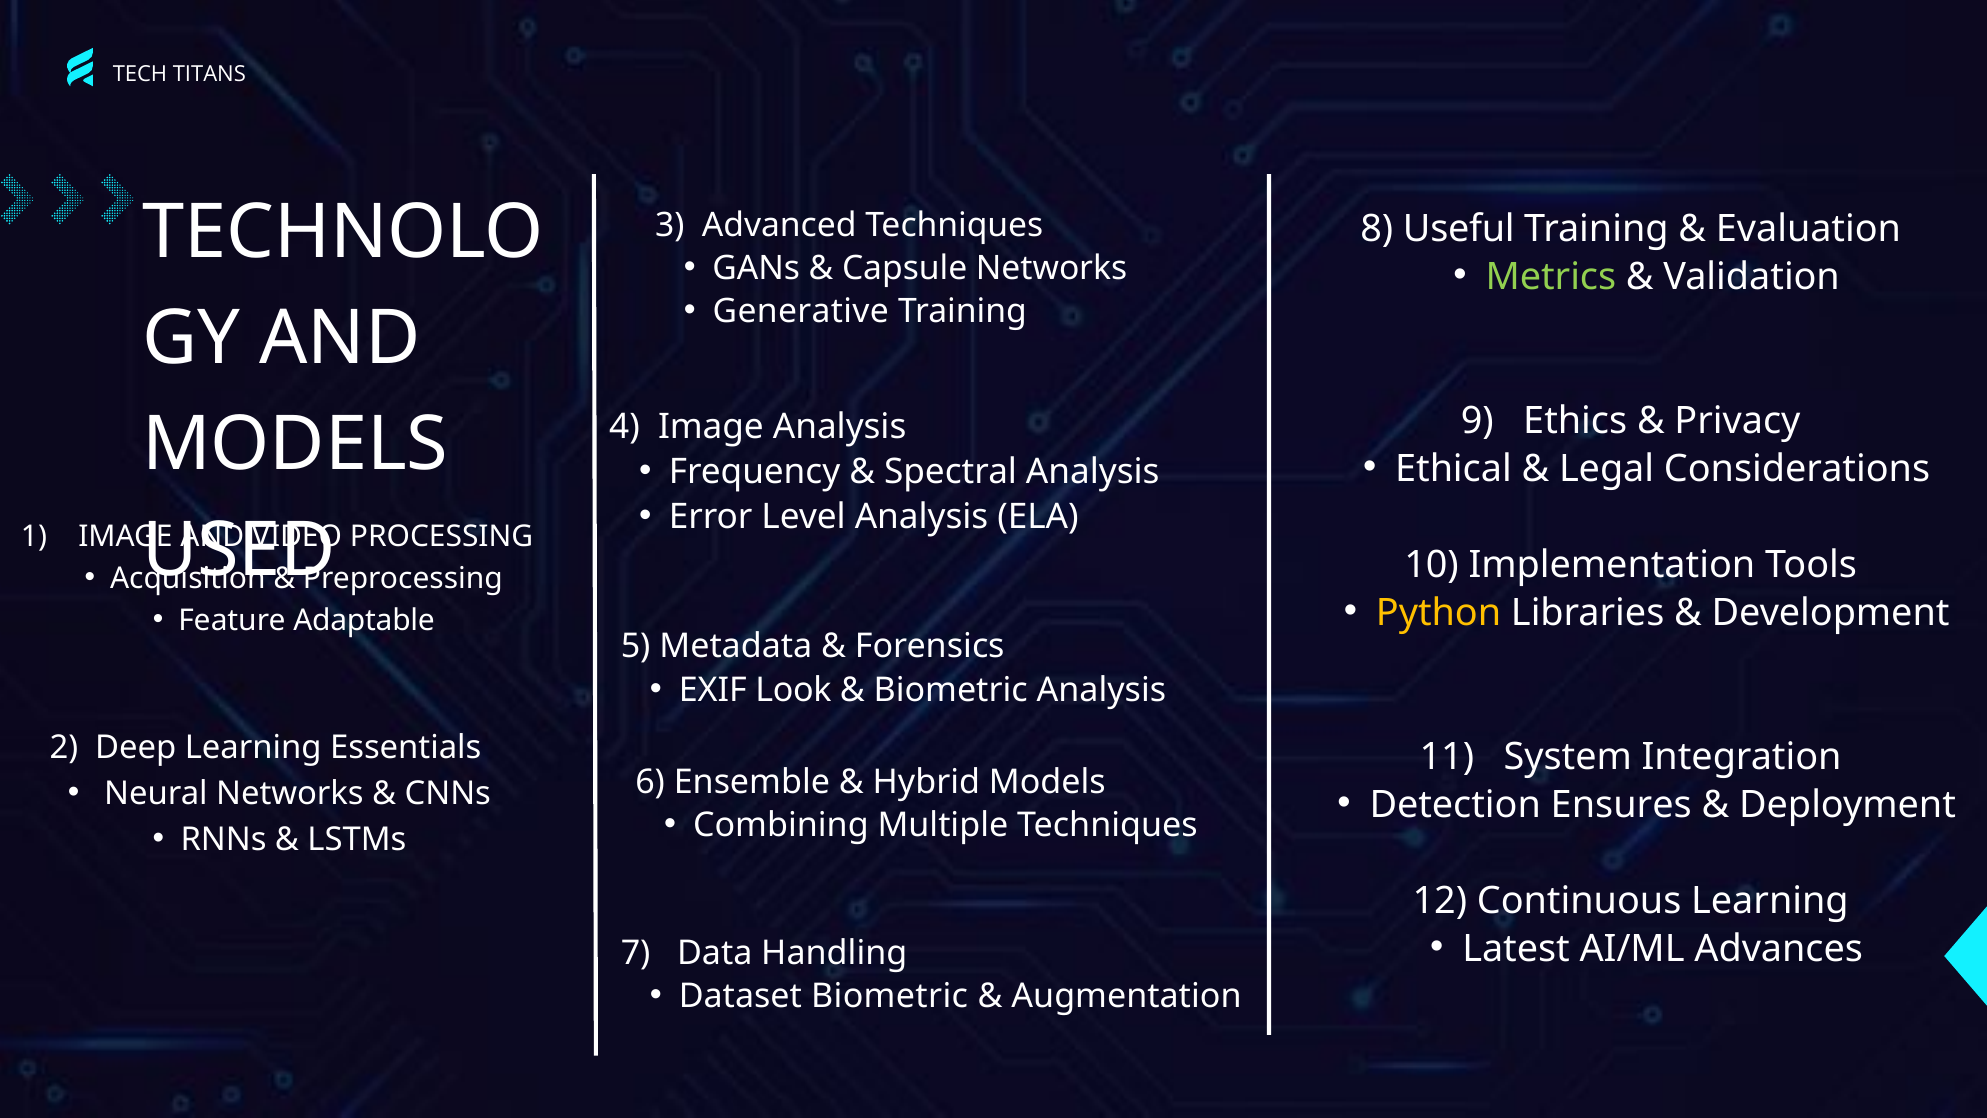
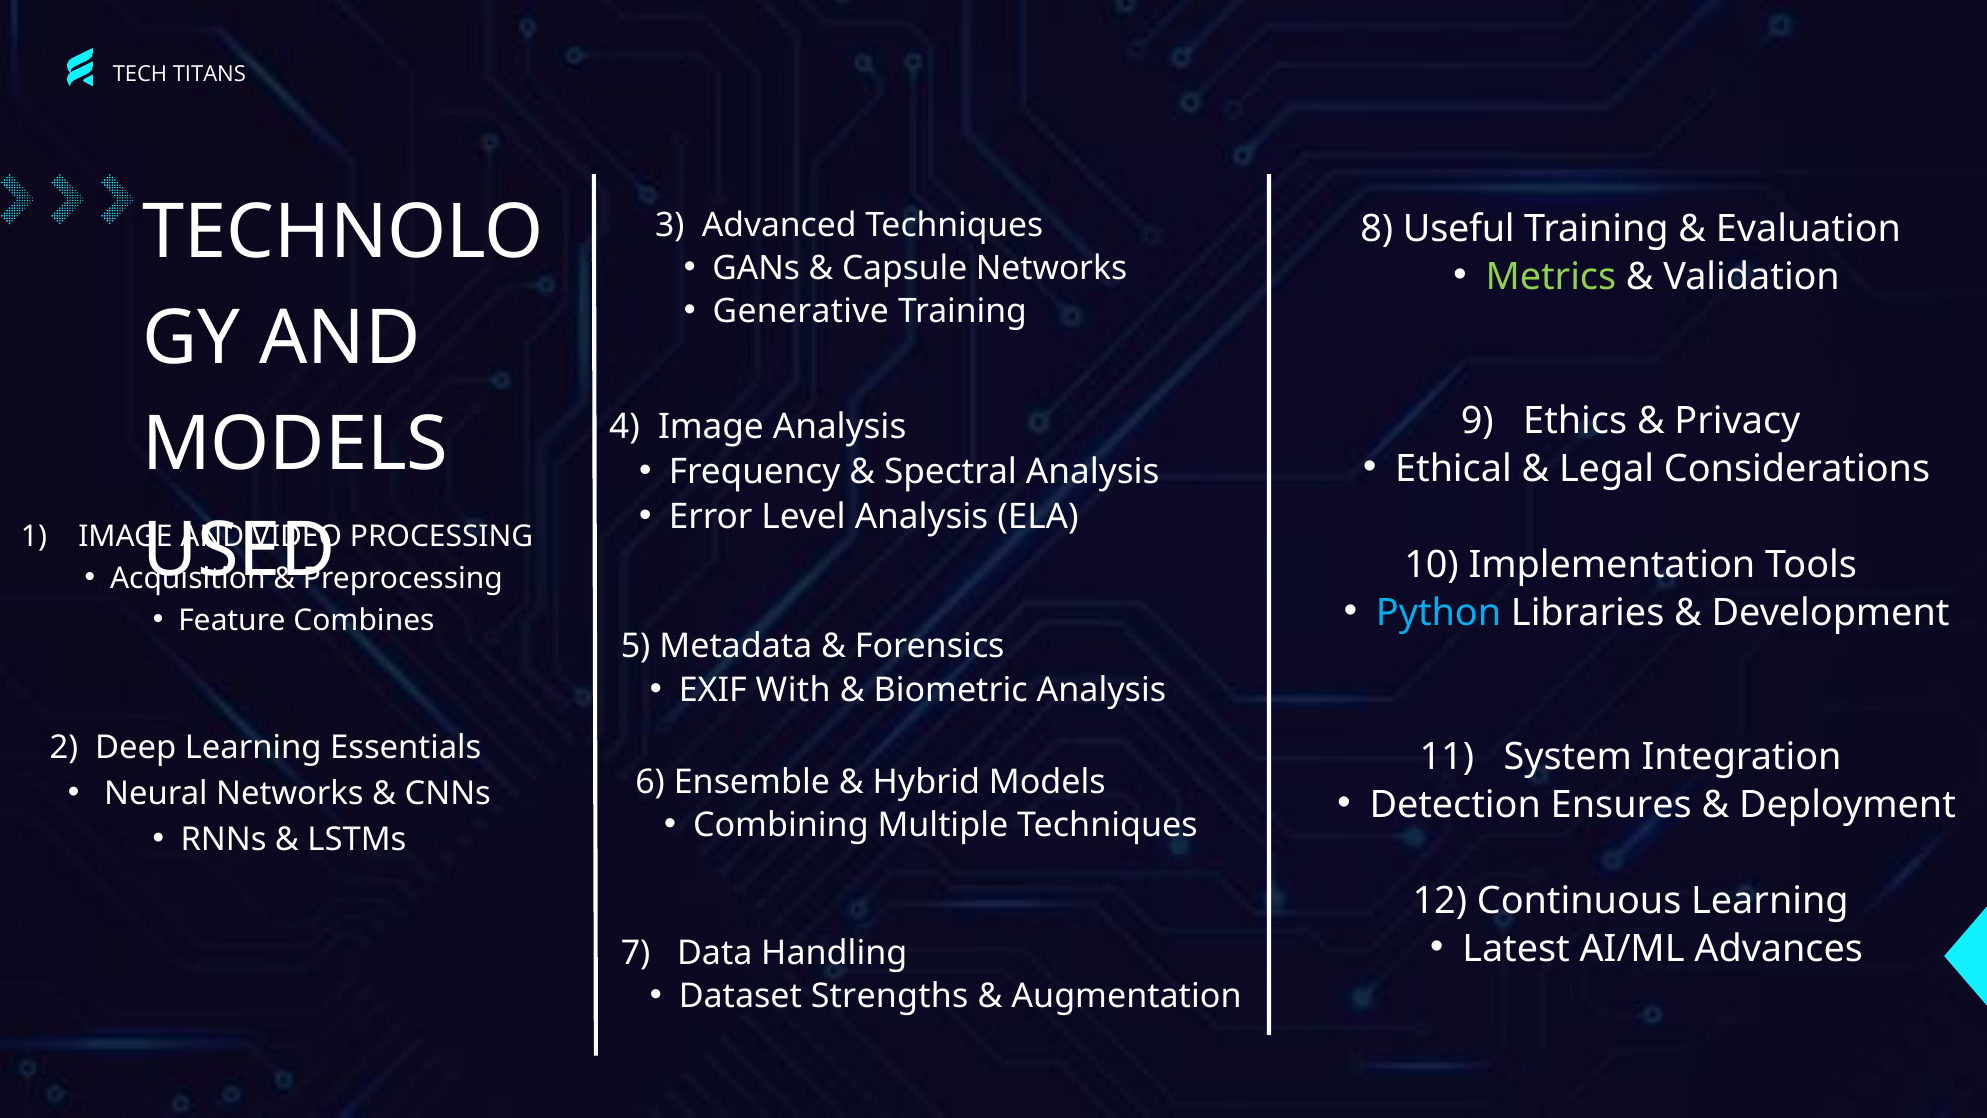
Python colour: yellow -> light blue
Adaptable: Adaptable -> Combines
Look: Look -> With
Dataset Biometric: Biometric -> Strengths
